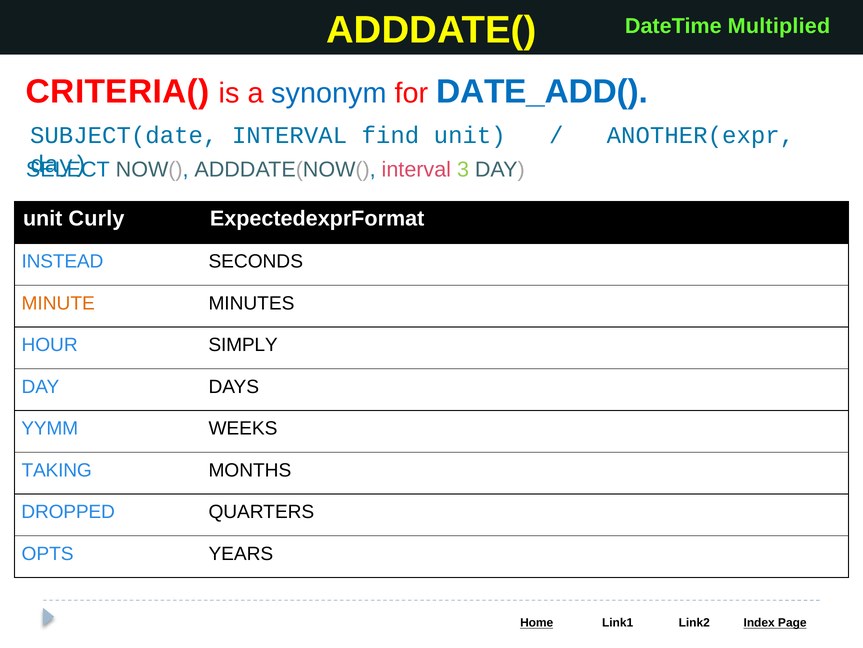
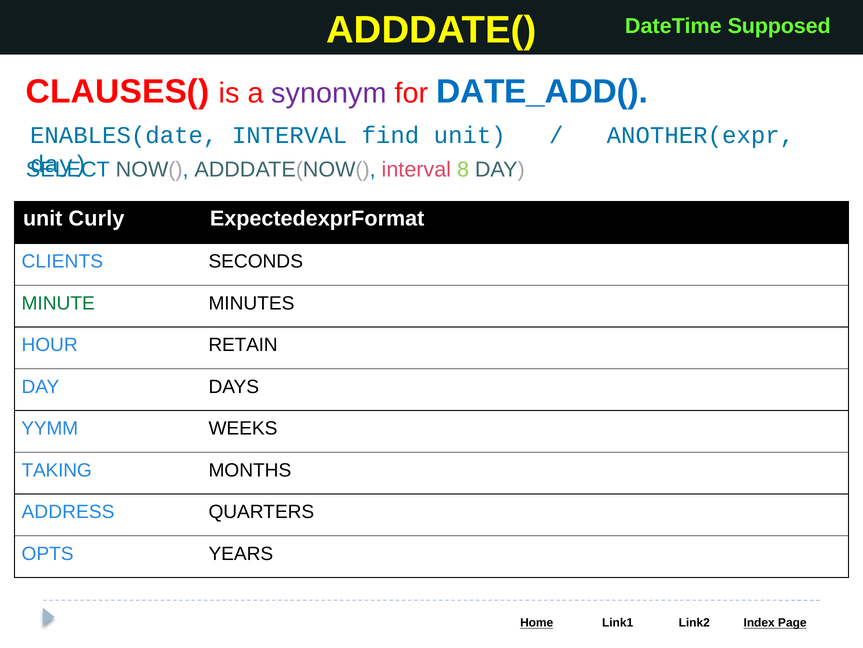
Multiplied: Multiplied -> Supposed
CRITERIA(: CRITERIA( -> CLAUSES(
synonym colour: blue -> purple
SUBJECT(date: SUBJECT(date -> ENABLES(date
3: 3 -> 8
INSTEAD: INSTEAD -> CLIENTS
MINUTE colour: orange -> green
SIMPLY: SIMPLY -> RETAIN
DROPPED: DROPPED -> ADDRESS
